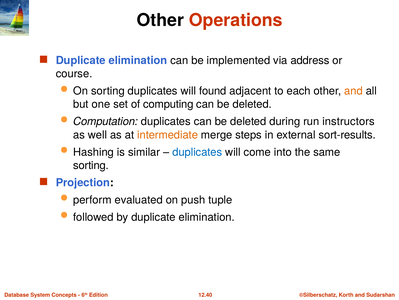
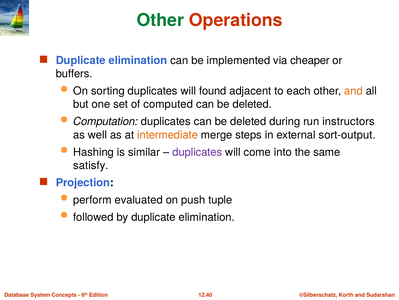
Other at (160, 20) colour: black -> green
address: address -> cheaper
course: course -> buffers
computing: computing -> computed
sort-results: sort-results -> sort-output
duplicates at (197, 152) colour: blue -> purple
sorting at (91, 165): sorting -> satisfy
